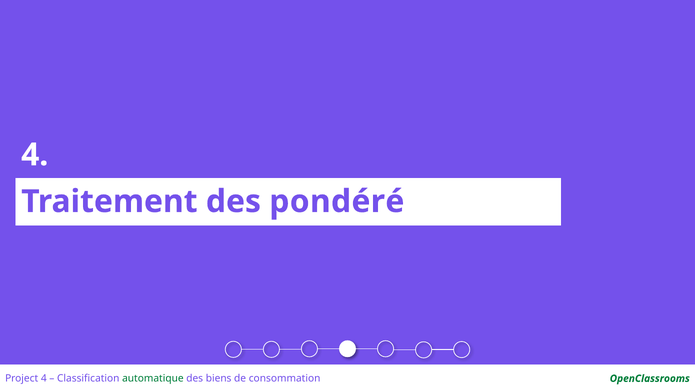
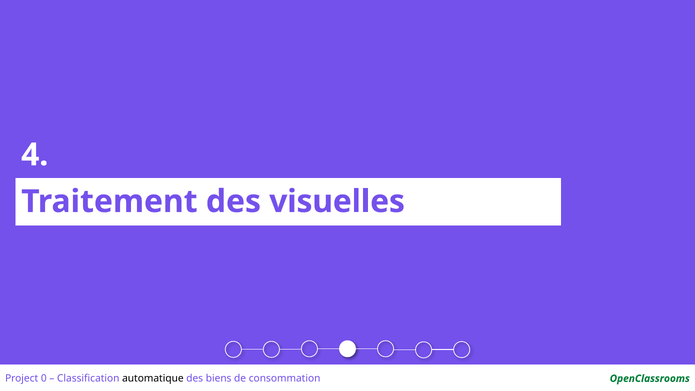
pondéré: pondéré -> visuelles
Project 4: 4 -> 0
automatique colour: green -> black
